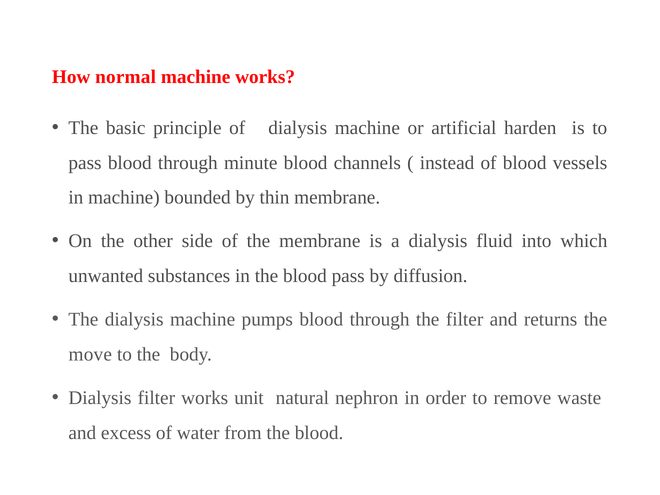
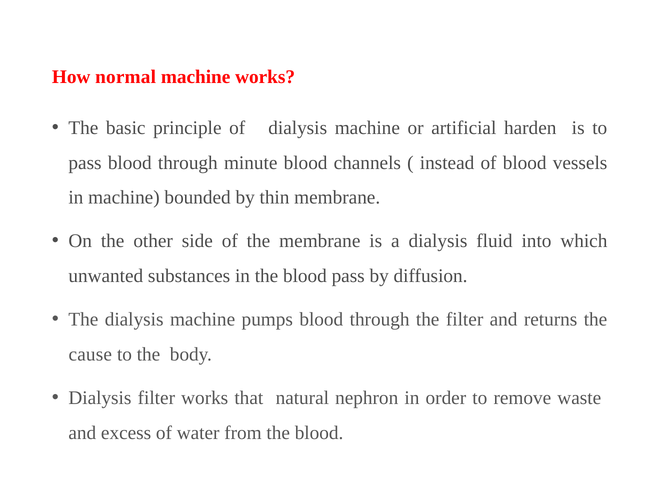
move: move -> cause
unit: unit -> that
